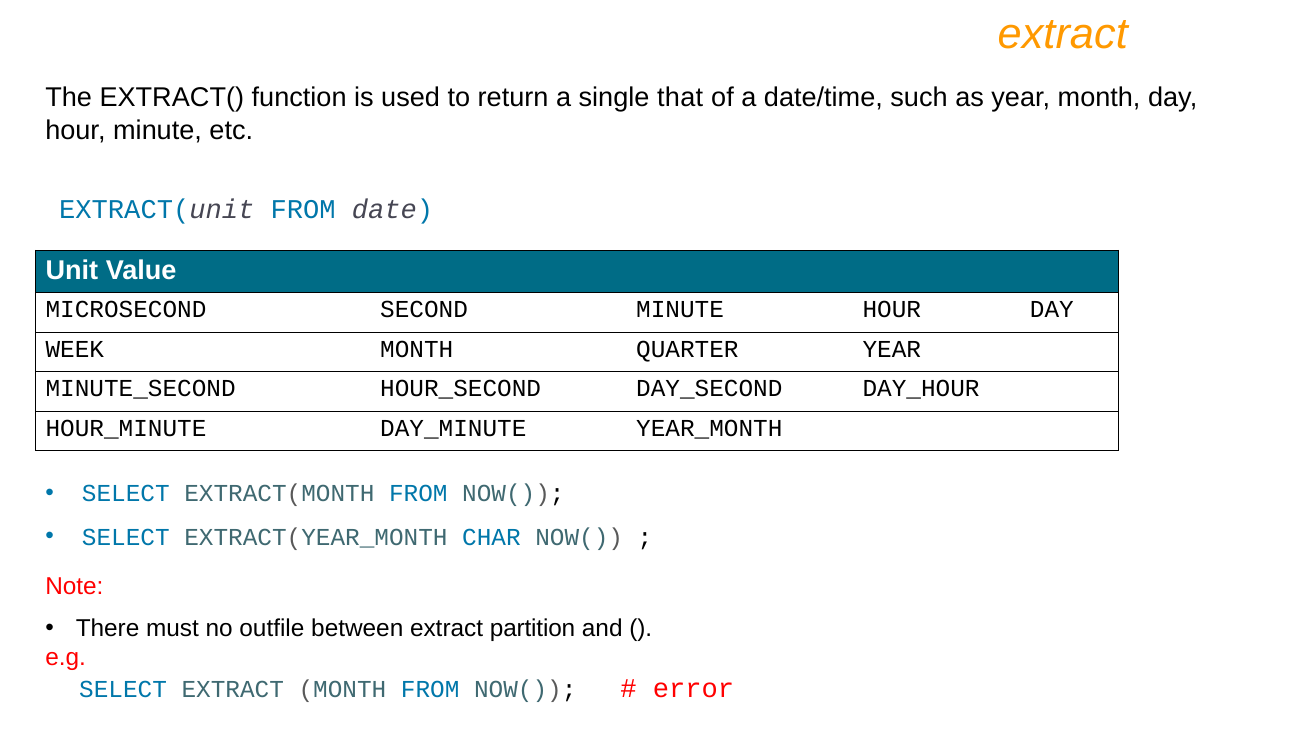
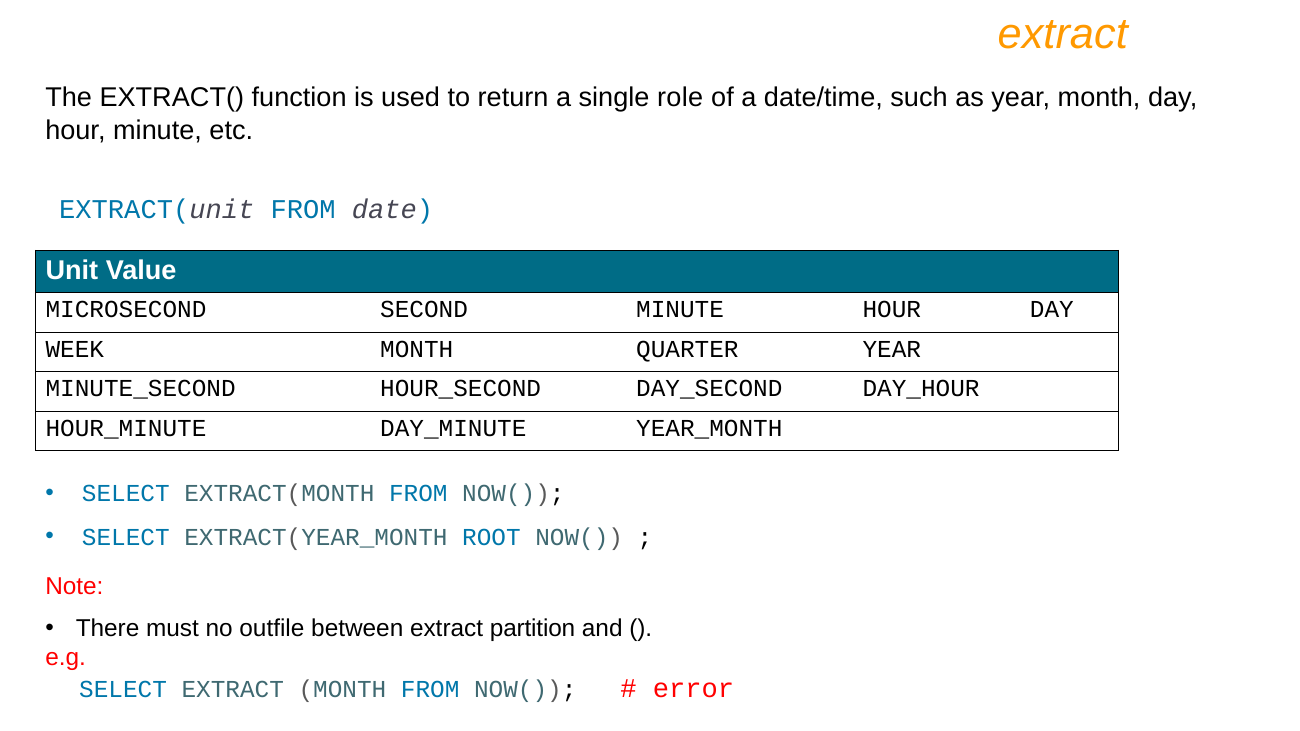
that: that -> role
CHAR: CHAR -> ROOT
